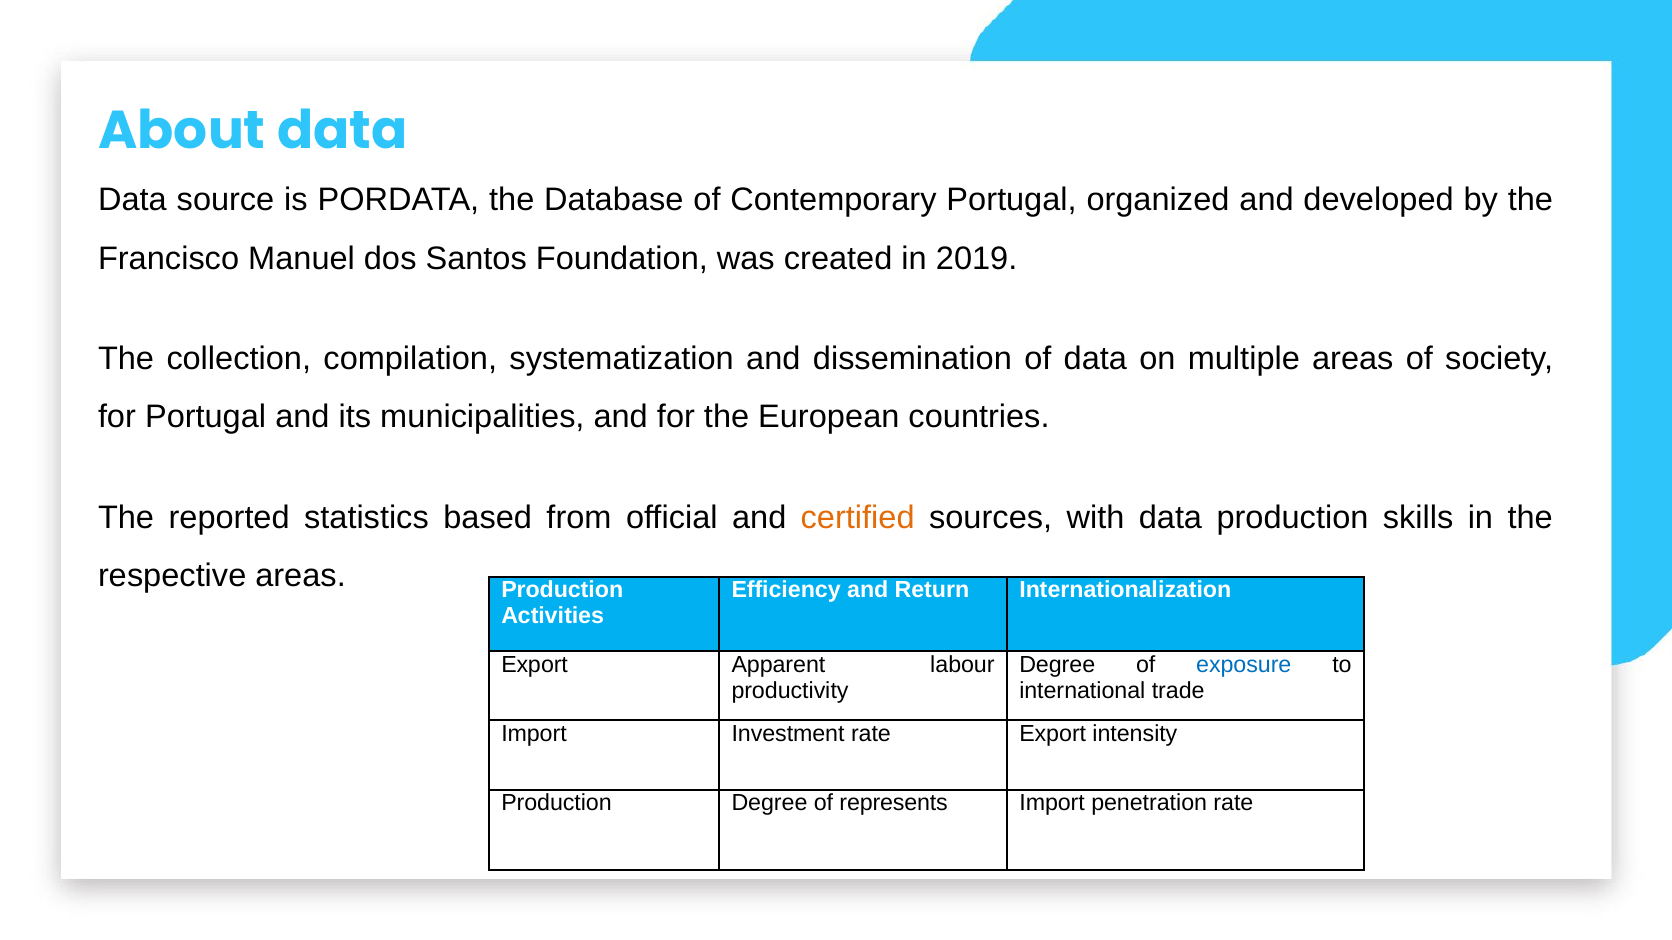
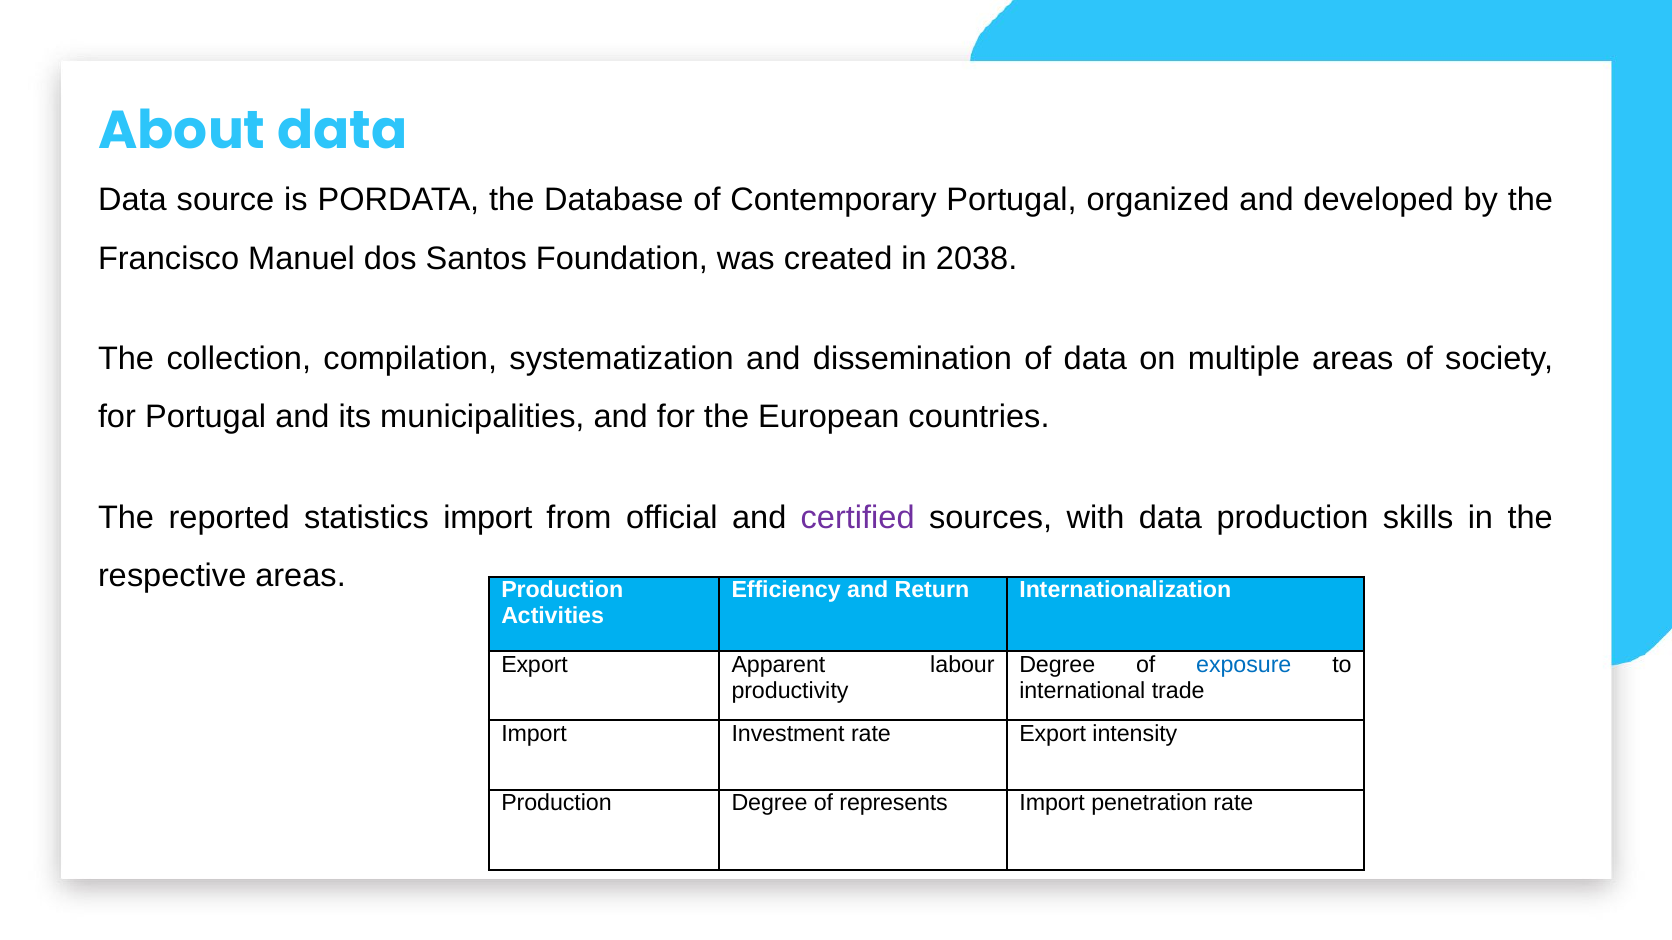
2019: 2019 -> 2038
statistics based: based -> import
certified colour: orange -> purple
